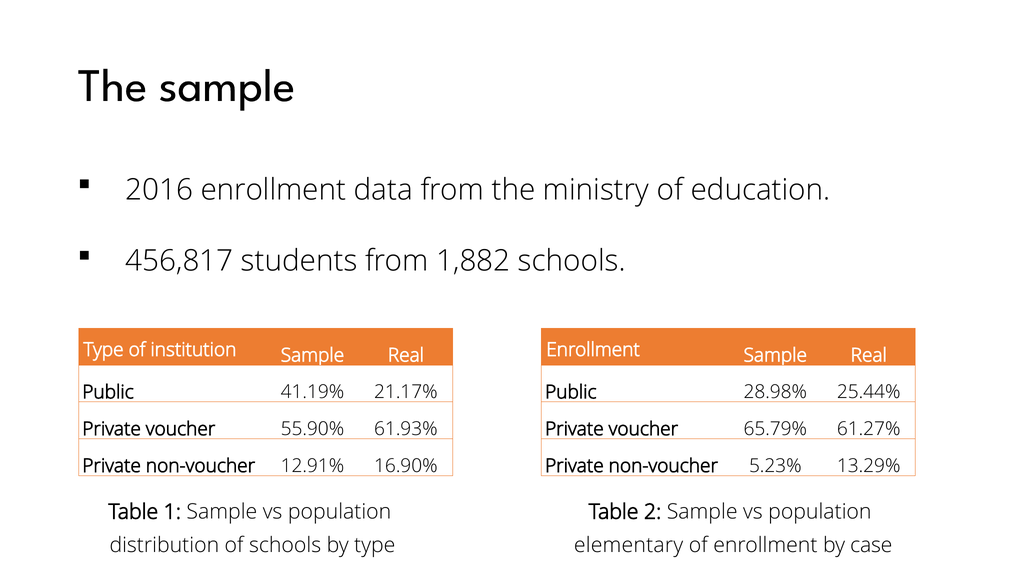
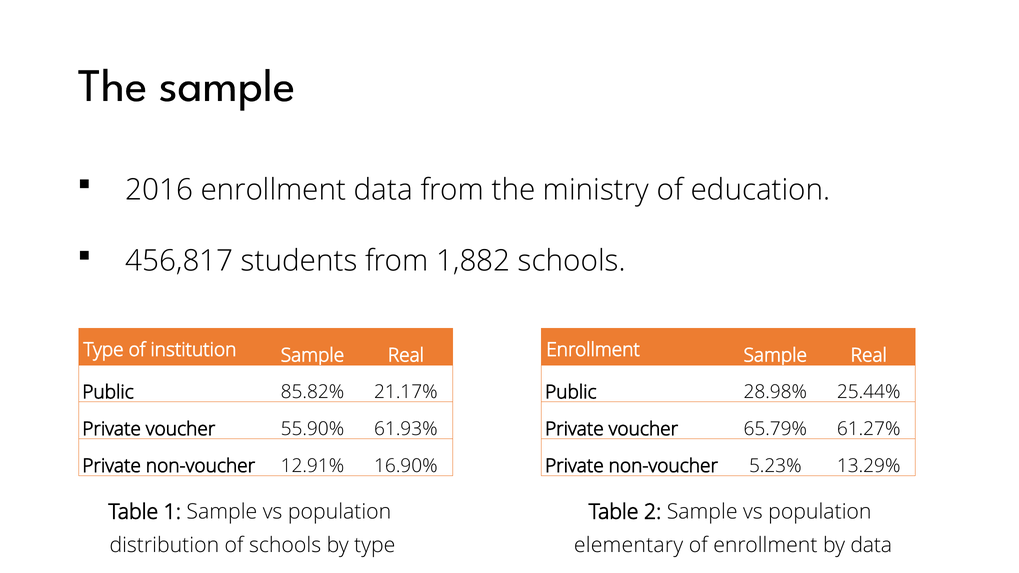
41.19%: 41.19% -> 85.82%
by case: case -> data
